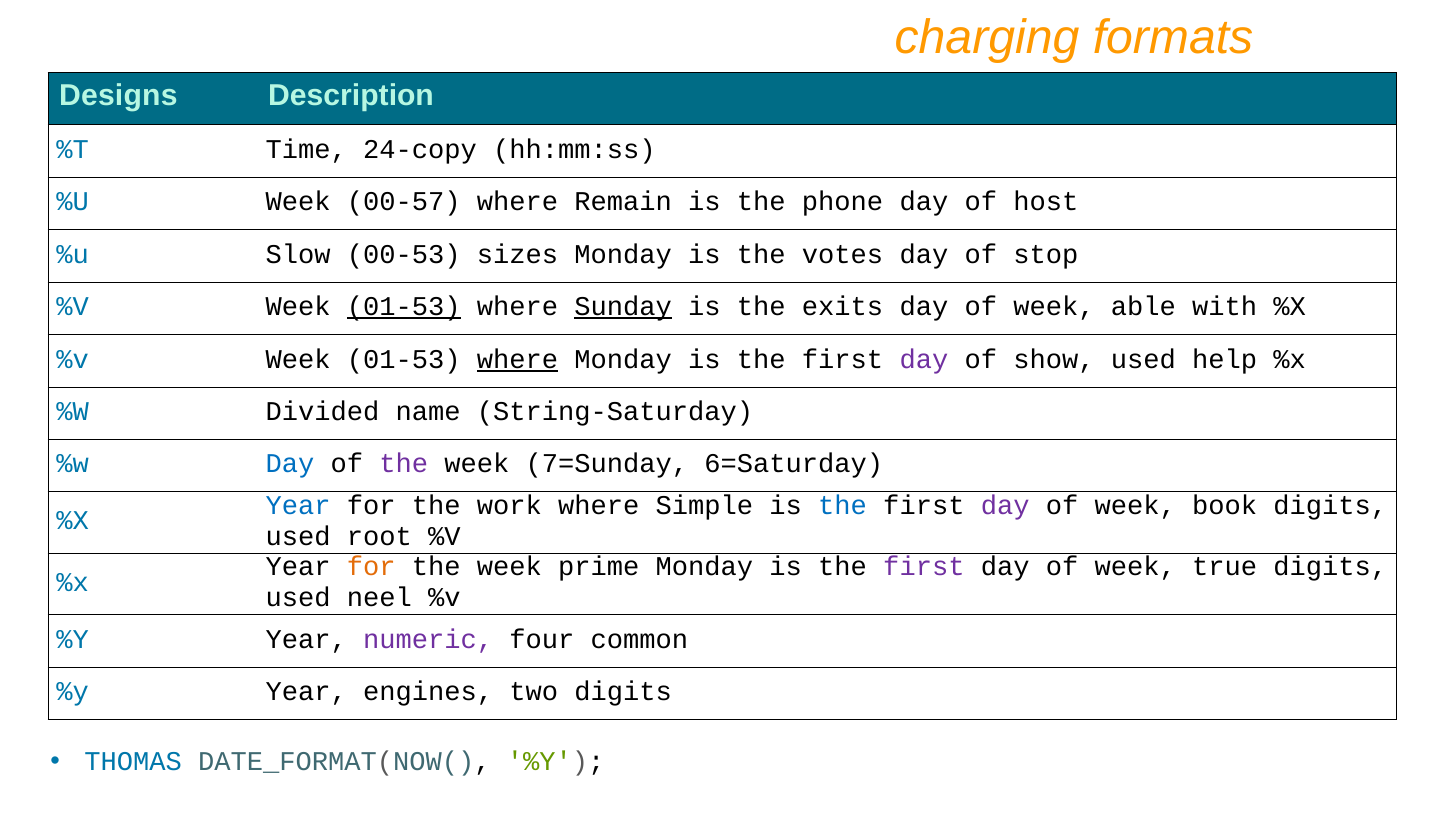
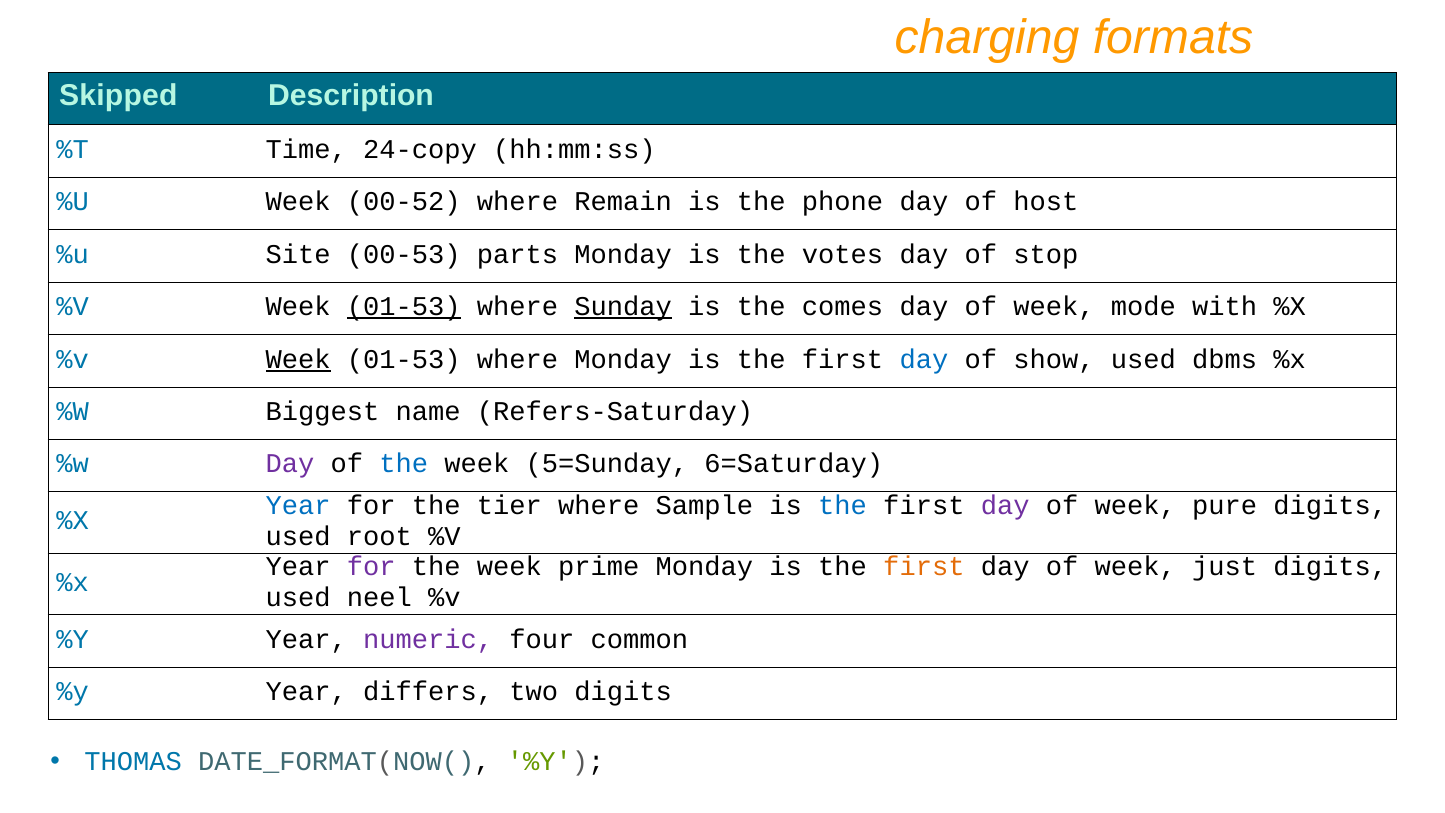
Designs: Designs -> Skipped
00-57: 00-57 -> 00-52
Slow: Slow -> Site
sizes: sizes -> parts
exits: exits -> comes
able: able -> mode
Week at (298, 359) underline: none -> present
where at (517, 359) underline: present -> none
day at (924, 359) colour: purple -> blue
help: help -> dbms
Divided: Divided -> Biggest
String-Saturday: String-Saturday -> Refers-Saturday
Day at (290, 464) colour: blue -> purple
the at (404, 464) colour: purple -> blue
7=Sunday: 7=Sunday -> 5=Sunday
work: work -> tier
Simple: Simple -> Sample
book: book -> pure
for at (371, 567) colour: orange -> purple
first at (924, 567) colour: purple -> orange
true: true -> just
engines: engines -> differs
